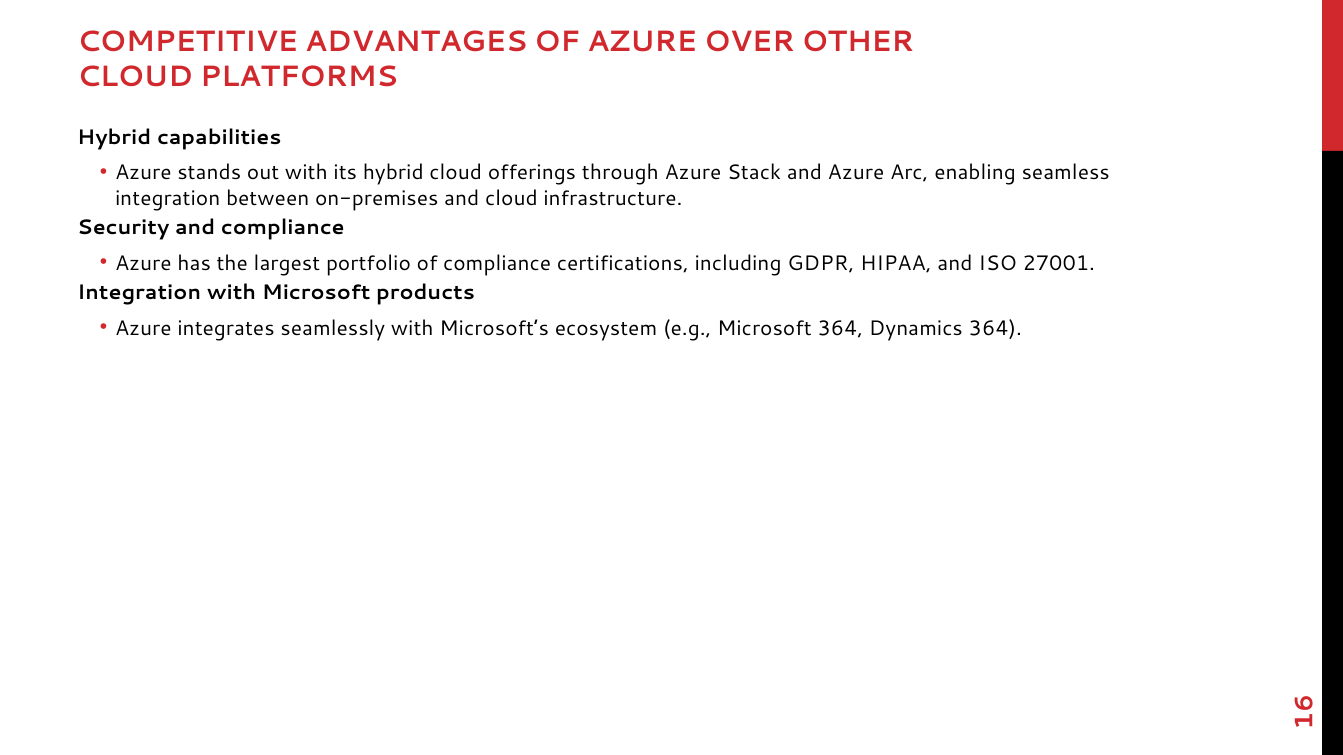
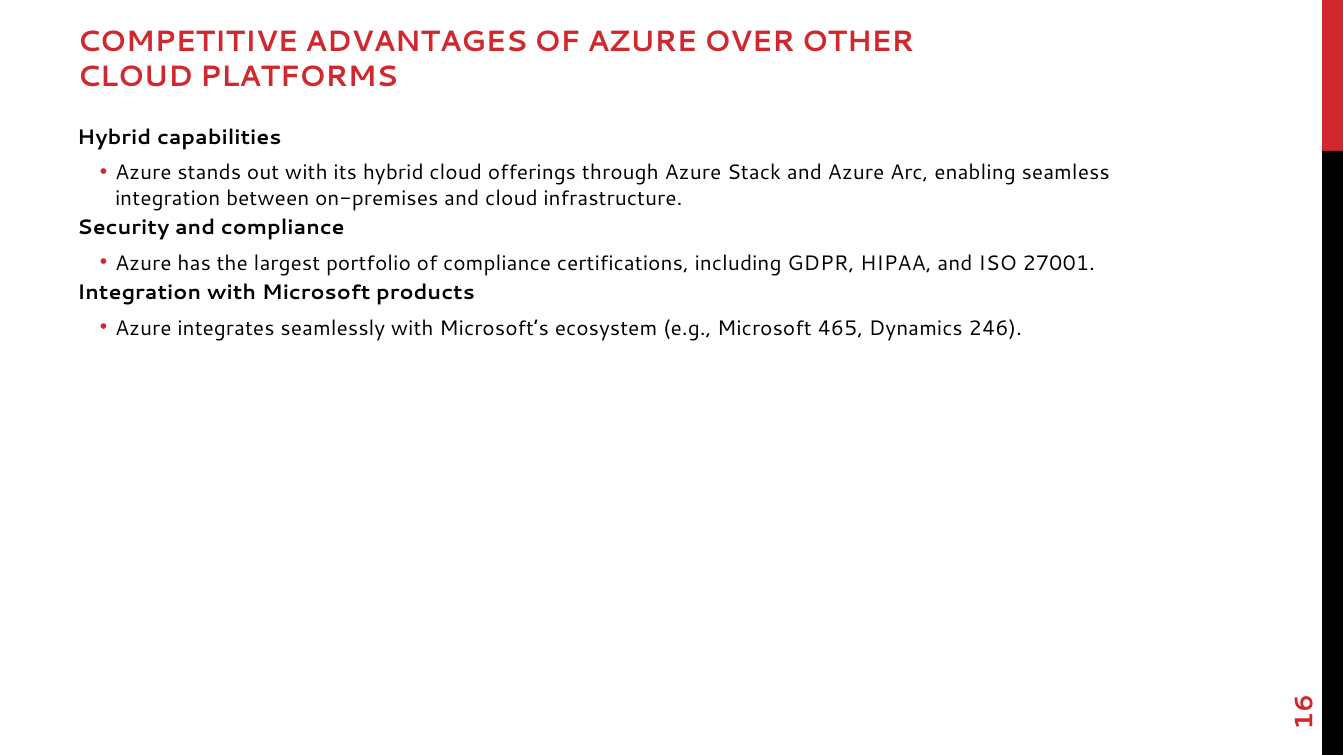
Microsoft 364: 364 -> 465
Dynamics 364: 364 -> 246
